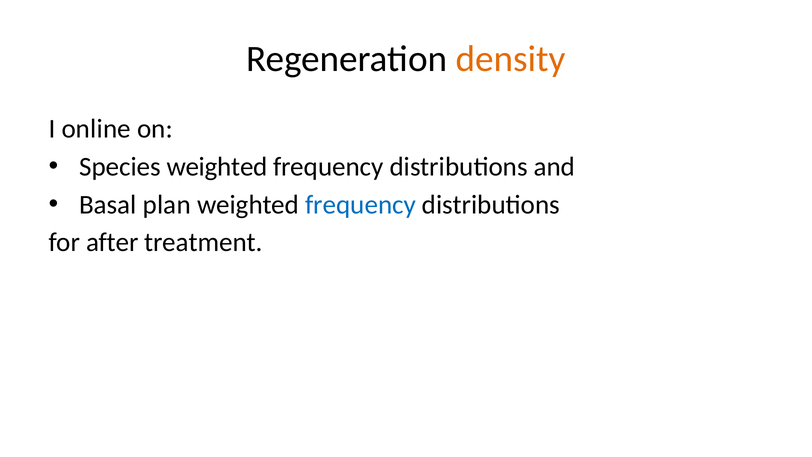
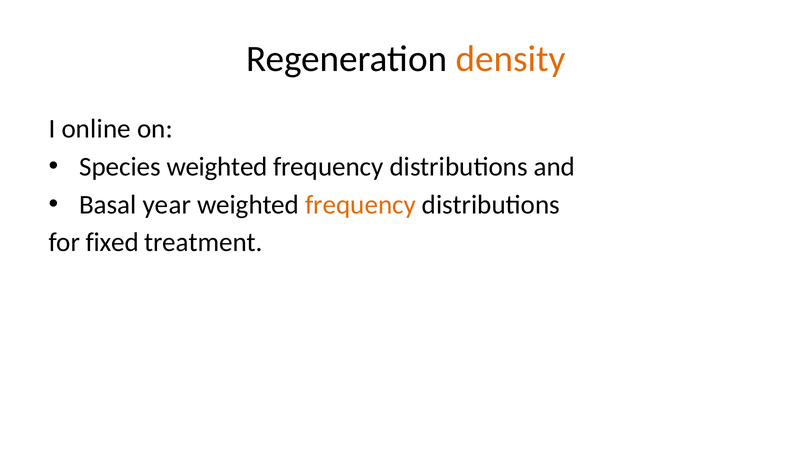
plan: plan -> year
frequency at (361, 205) colour: blue -> orange
after: after -> fixed
